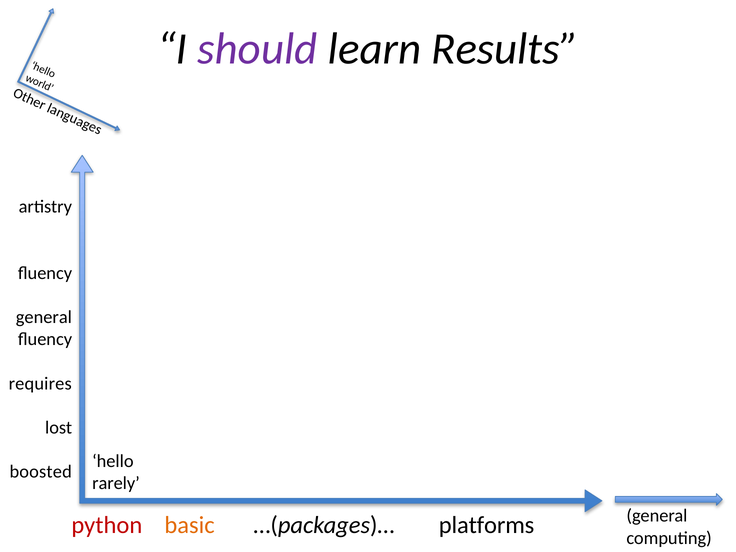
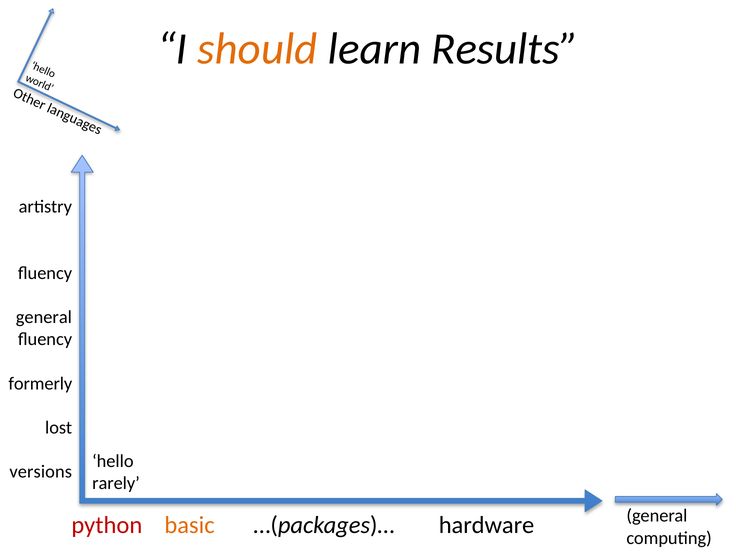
should colour: purple -> orange
requires: requires -> formerly
boosted: boosted -> versions
platforms: platforms -> hardware
